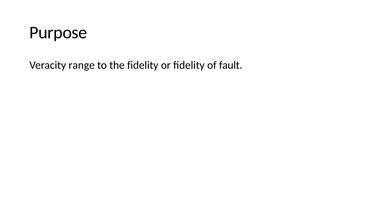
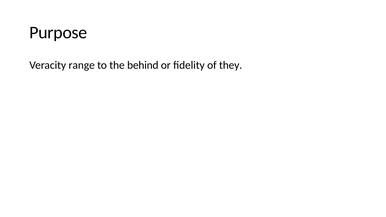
the fidelity: fidelity -> behind
fault: fault -> they
